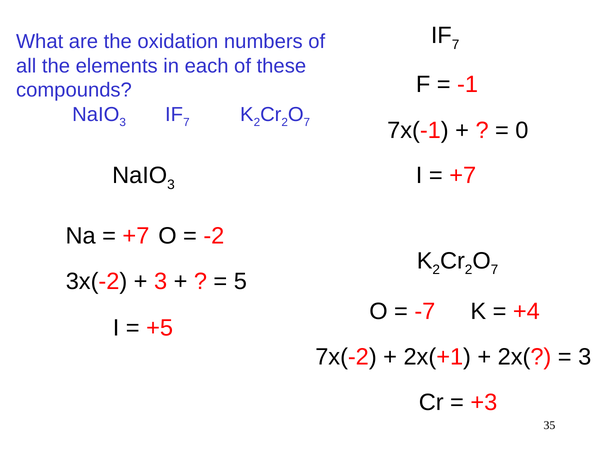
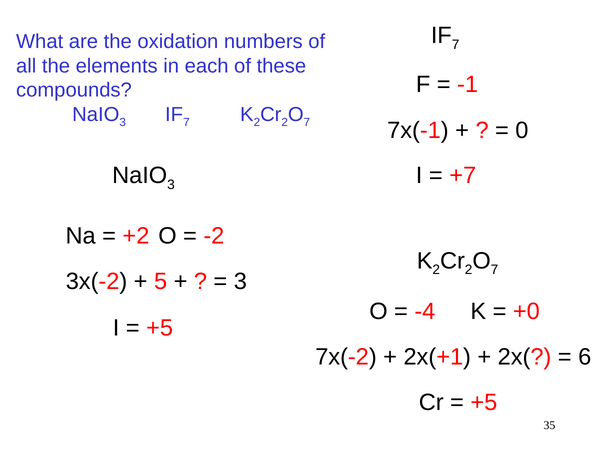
+7 at (136, 236): +7 -> +2
3 at (161, 282): 3 -> 5
5 at (240, 282): 5 -> 3
-7: -7 -> -4
+4: +4 -> +0
3 at (585, 357): 3 -> 6
+3 at (484, 402): +3 -> +5
